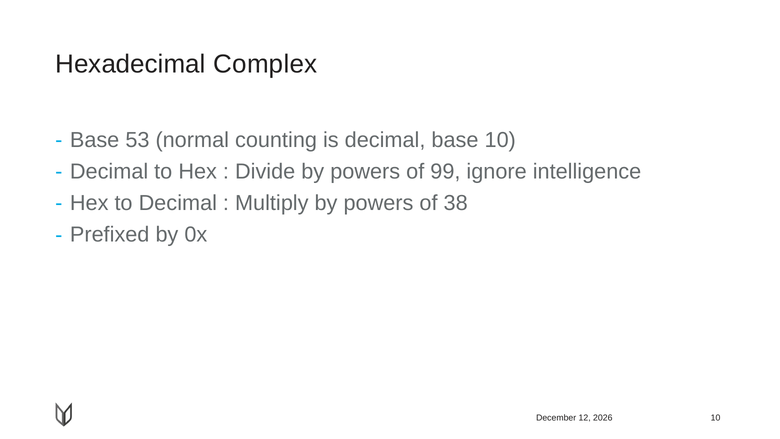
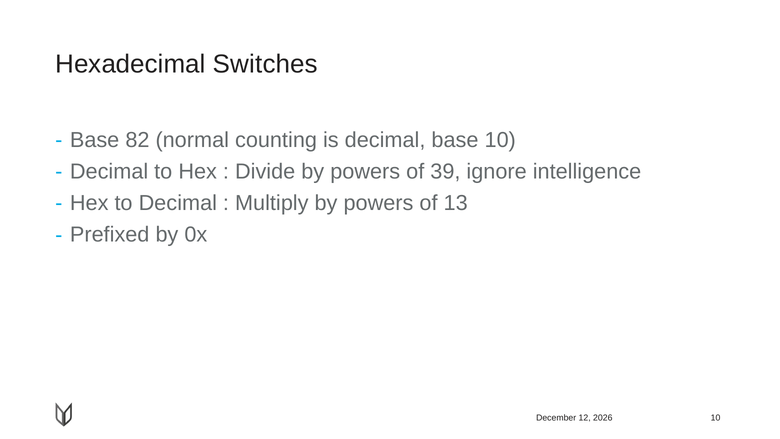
Complex: Complex -> Switches
53: 53 -> 82
99: 99 -> 39
38: 38 -> 13
